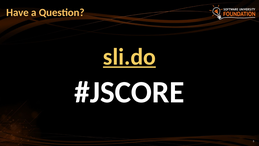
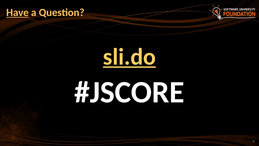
Have underline: none -> present
